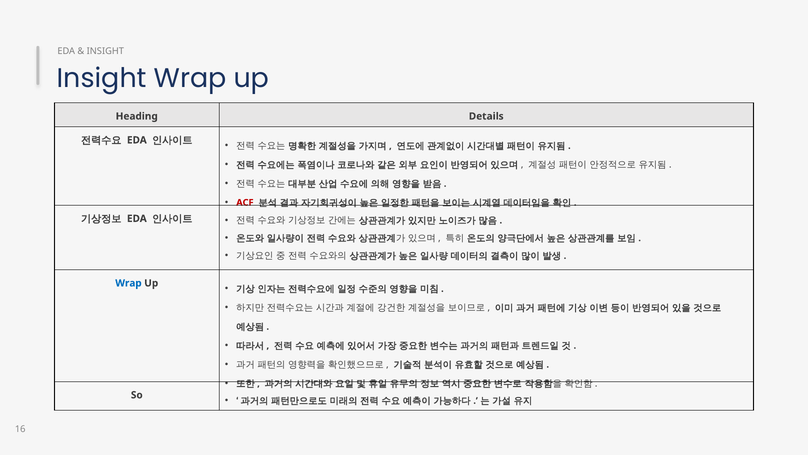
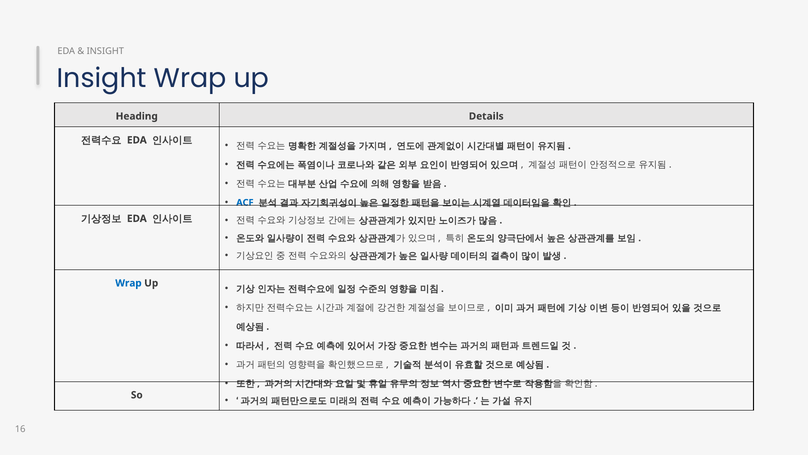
ACF colour: red -> blue
